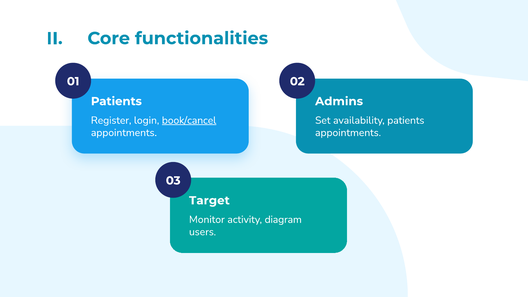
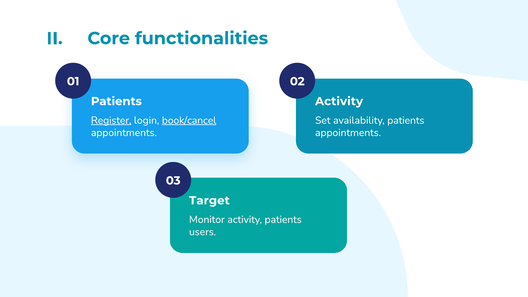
Admins at (339, 101): Admins -> Activity
Register underline: none -> present
activity diagram: diagram -> patients
